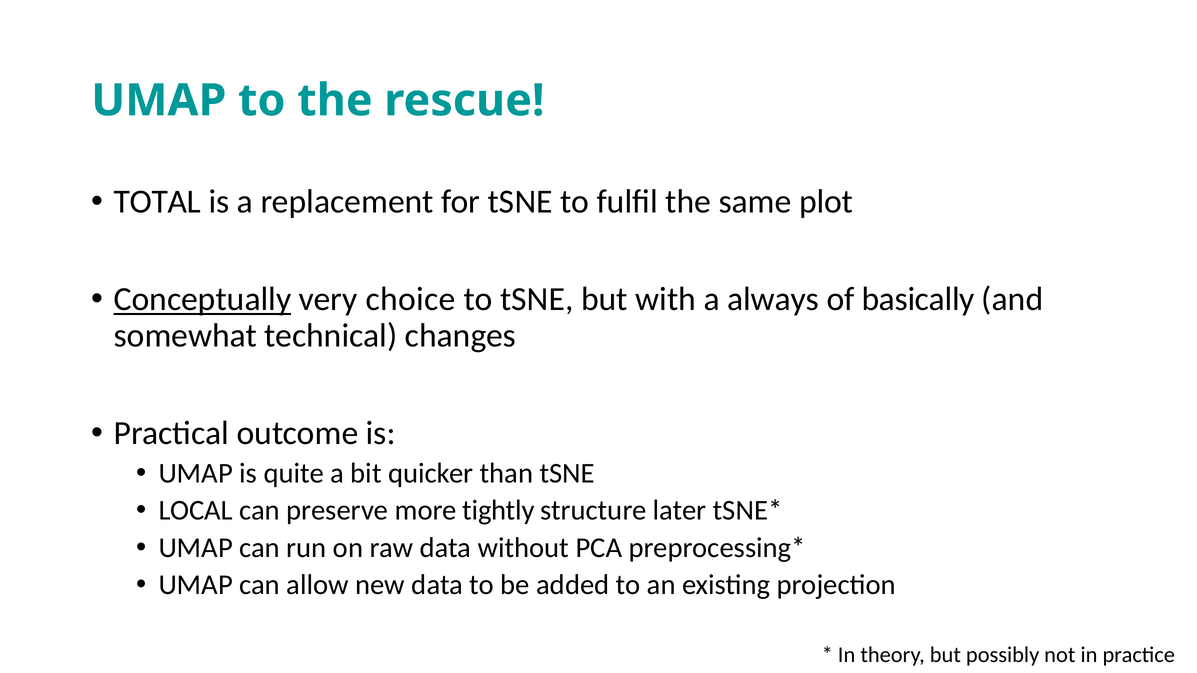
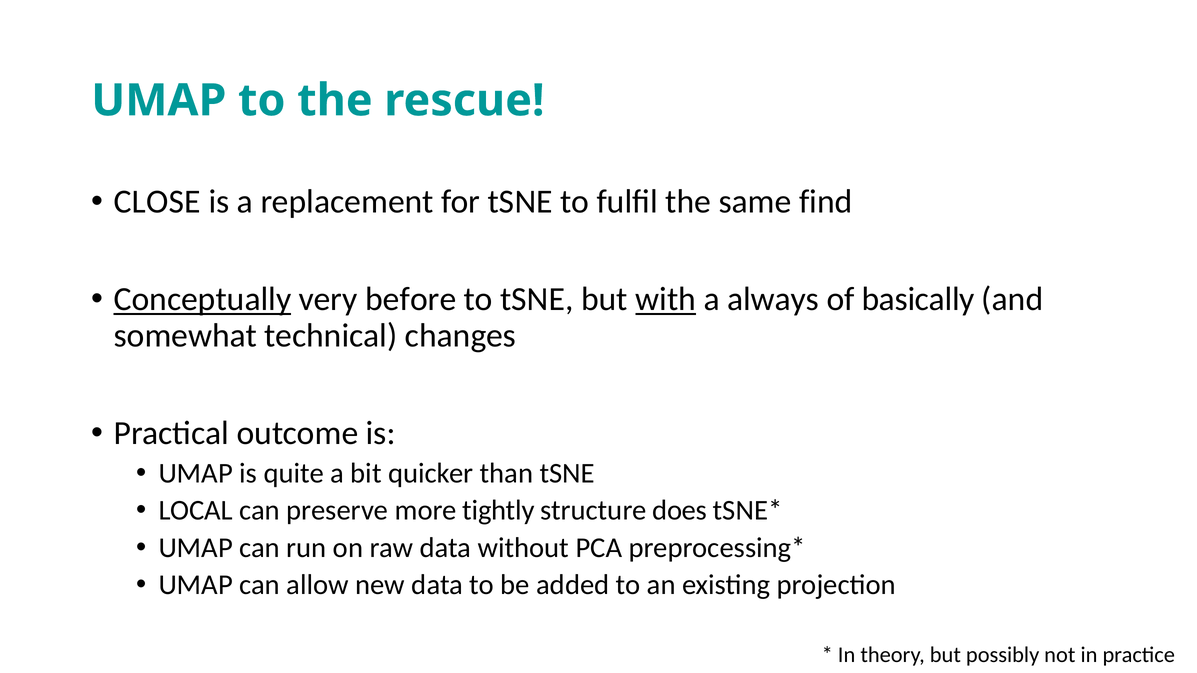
TOTAL: TOTAL -> CLOSE
plot: plot -> find
choice: choice -> before
with underline: none -> present
later: later -> does
